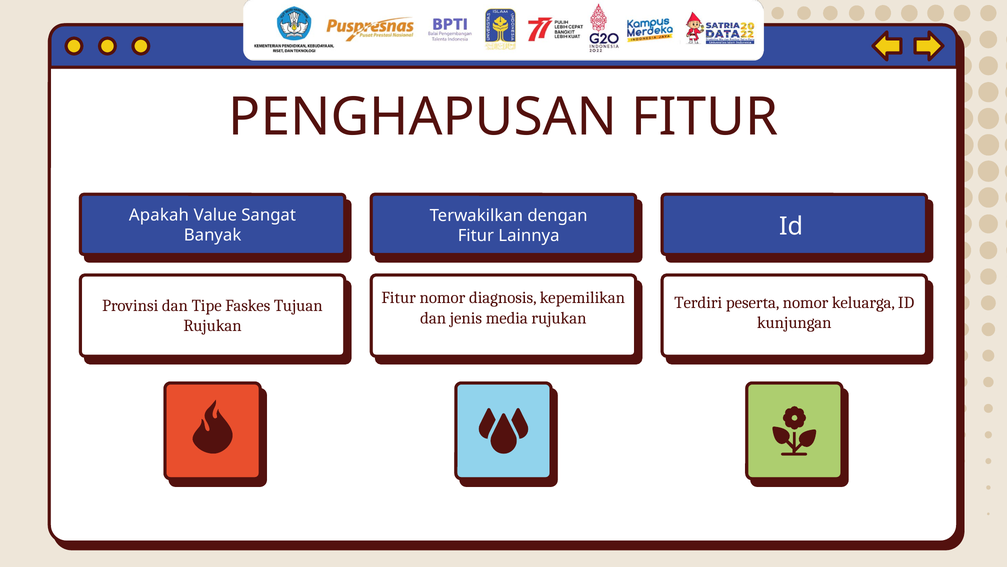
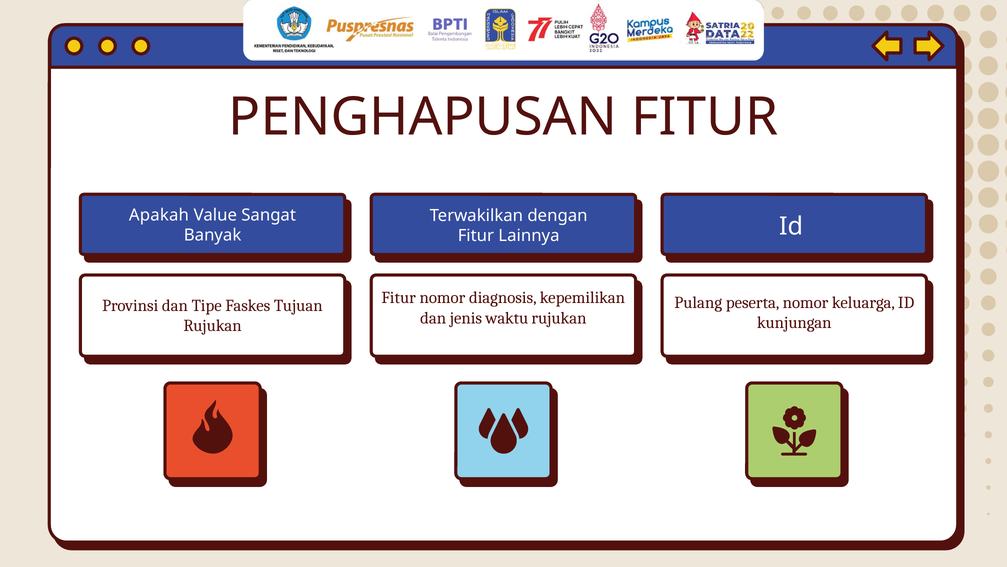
Terdiri: Terdiri -> Pulang
media: media -> waktu
